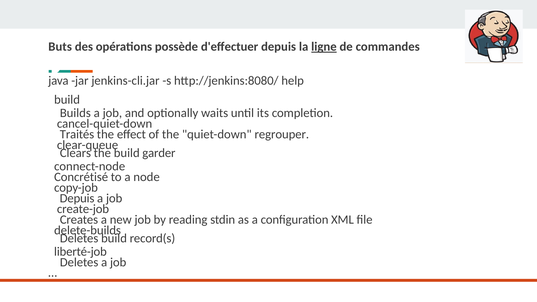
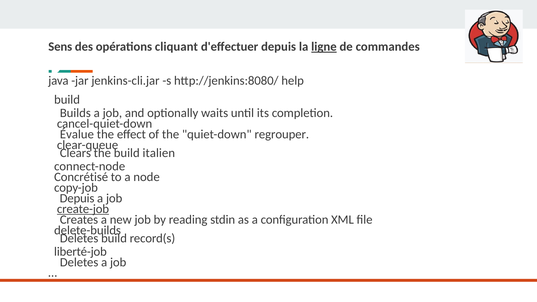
Buts: Buts -> Sens
possède: possède -> cliquant
Traités: Traités -> Évalue
garder: garder -> italien
create-job underline: none -> present
